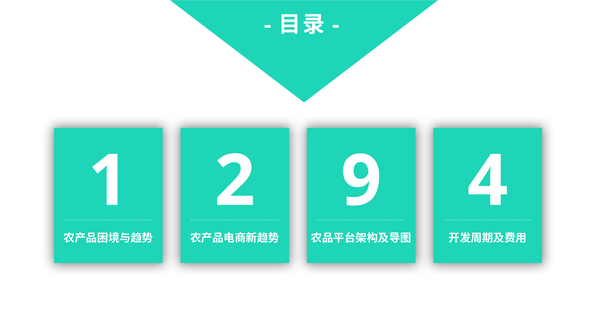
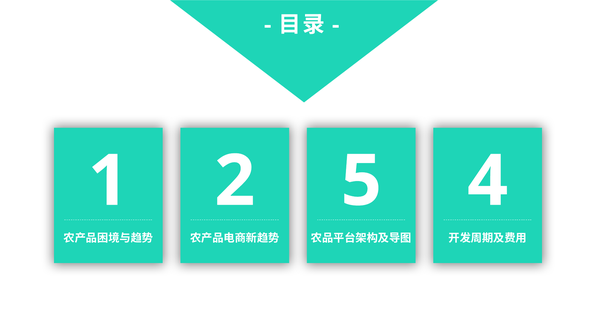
9: 9 -> 5
